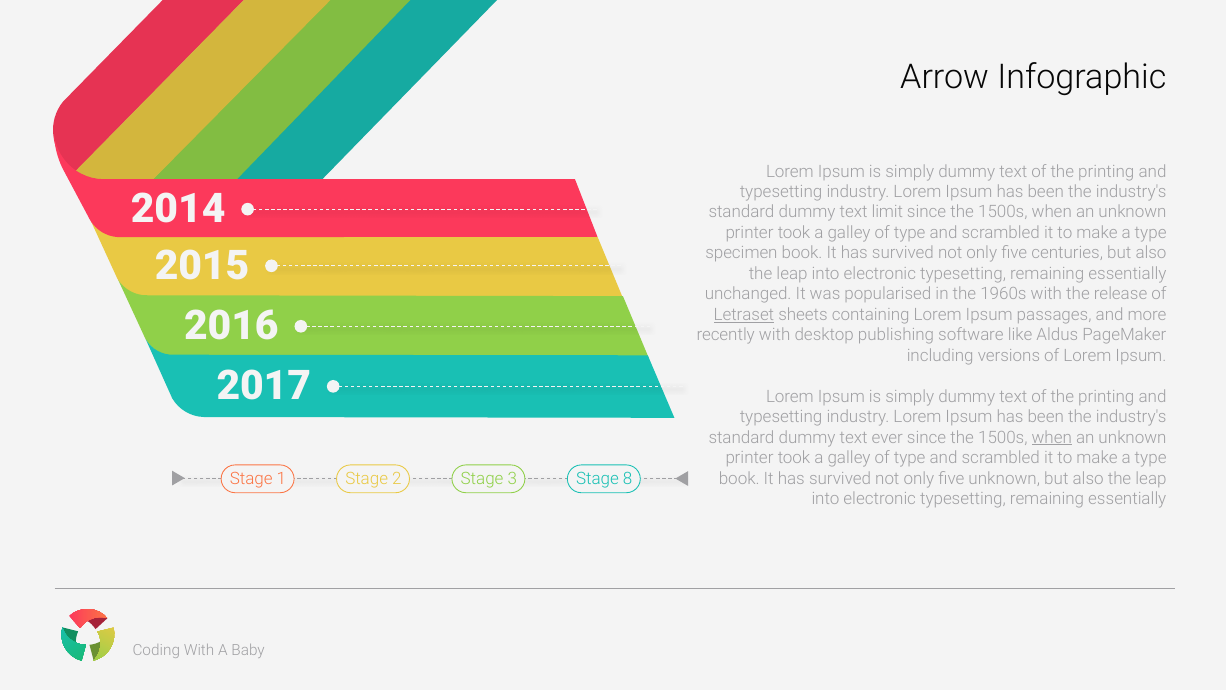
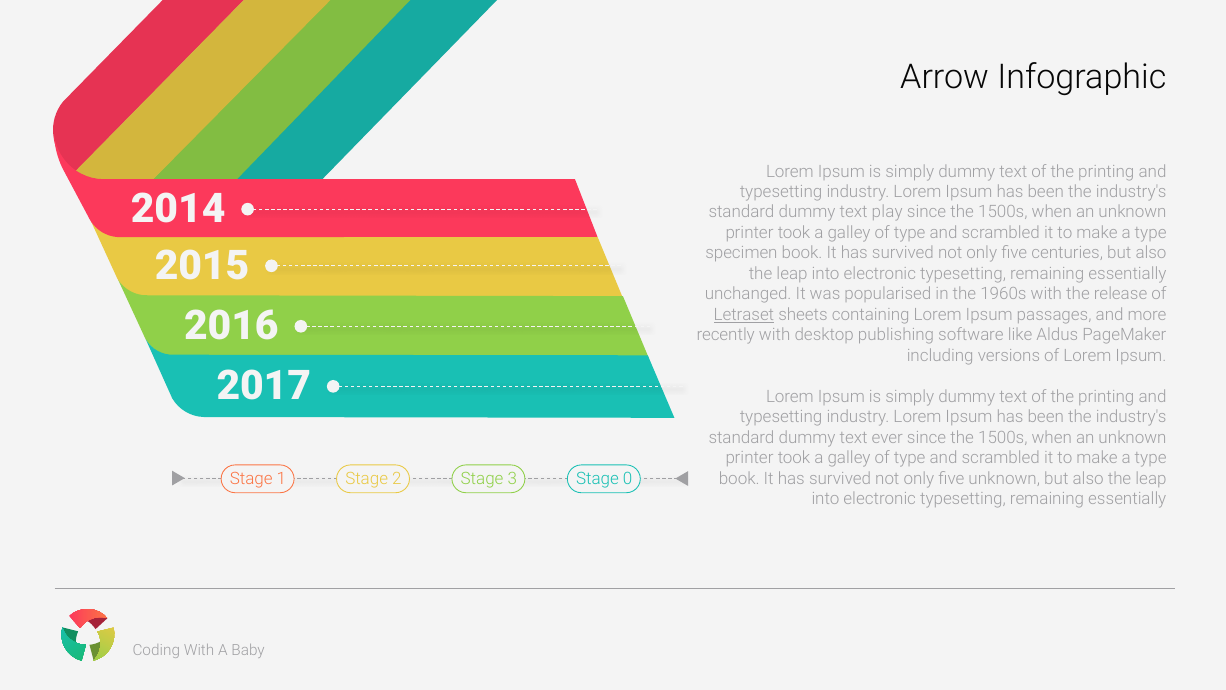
limit: limit -> play
when at (1052, 437) underline: present -> none
8: 8 -> 0
